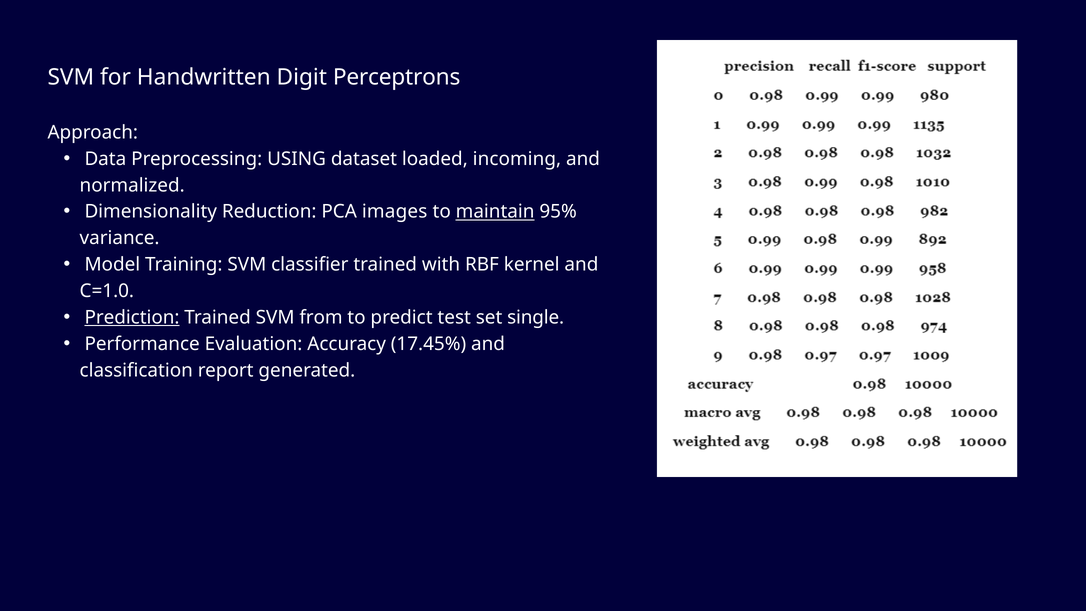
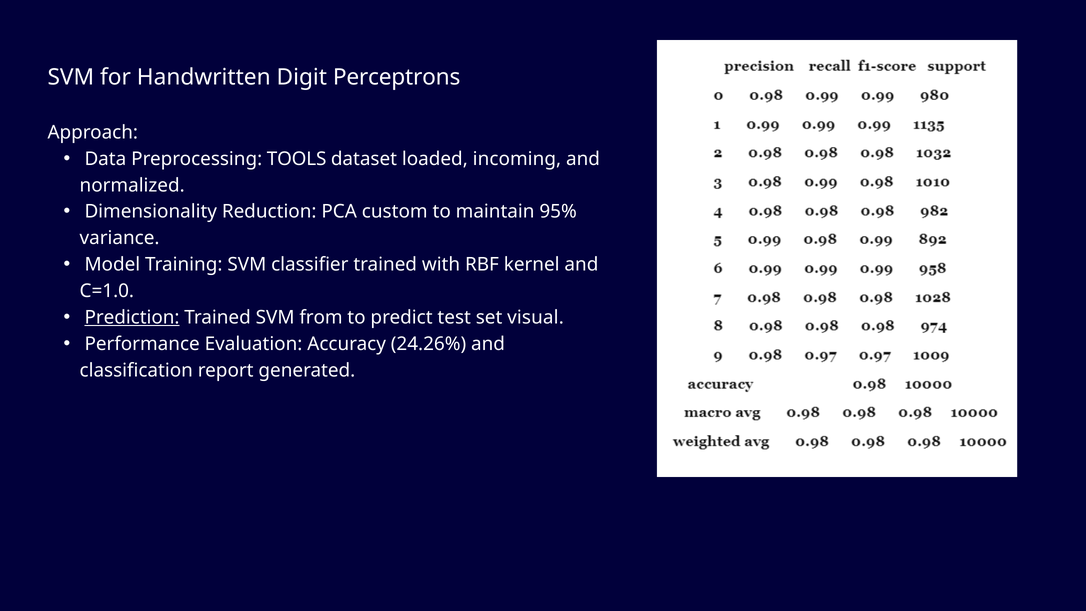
USING: USING -> TOOLS
images: images -> custom
maintain underline: present -> none
single: single -> visual
17.45%: 17.45% -> 24.26%
